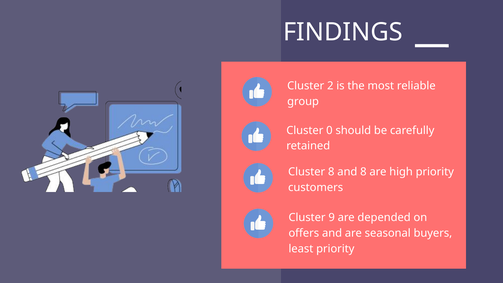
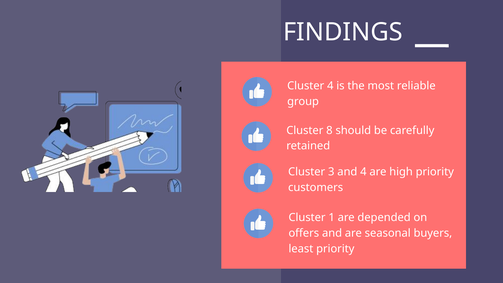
Cluster 2: 2 -> 4
0: 0 -> 8
Cluster 8: 8 -> 3
and 8: 8 -> 4
9: 9 -> 1
